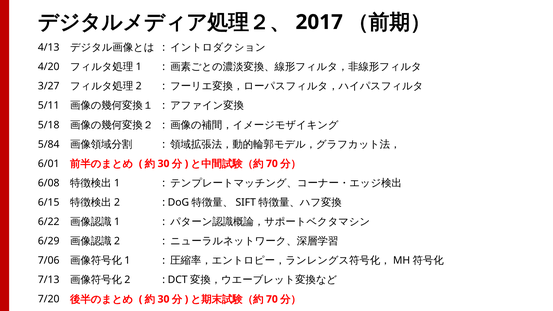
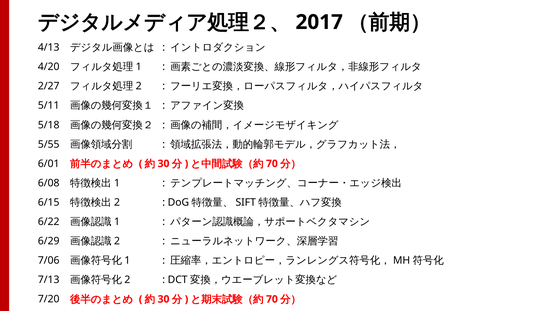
3/27: 3/27 -> 2/27
5/84: 5/84 -> 5/55
